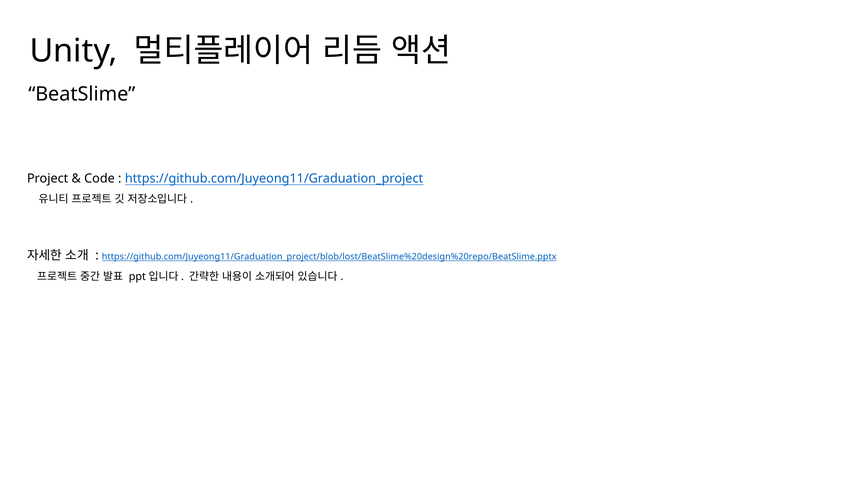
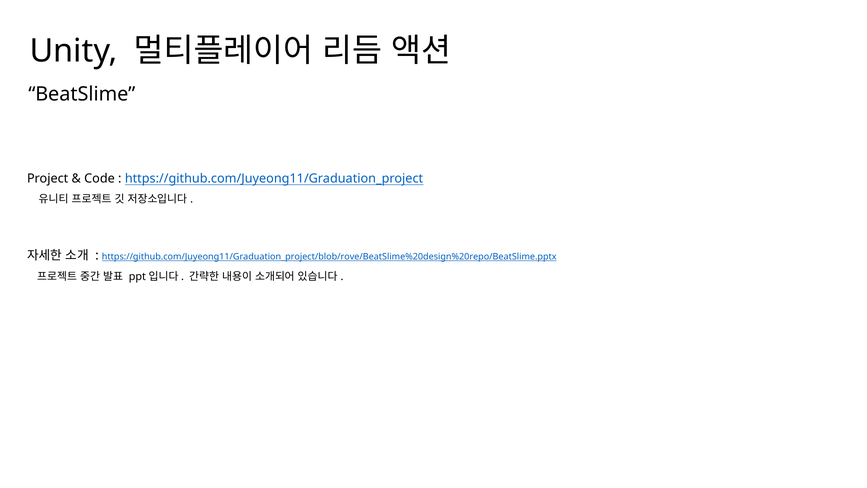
https://github.com/Juyeong11/Graduation_project/blob/lost/BeatSlime%20design%20repo/BeatSlime.pptx: https://github.com/Juyeong11/Graduation_project/blob/lost/BeatSlime%20design%20repo/BeatSlime.pptx -> https://github.com/Juyeong11/Graduation_project/blob/rove/BeatSlime%20design%20repo/BeatSlime.pptx
